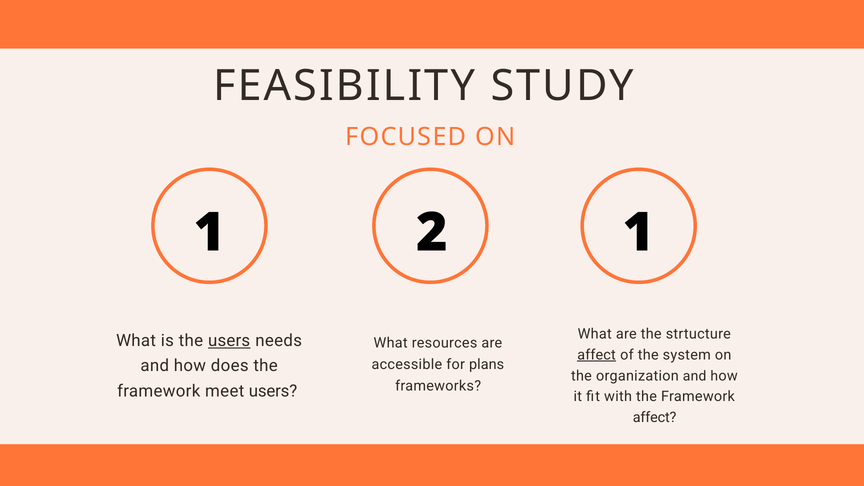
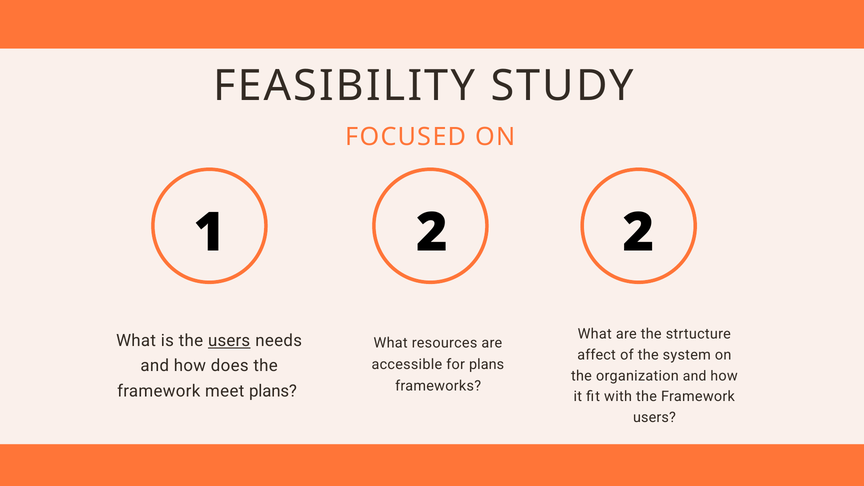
2 1: 1 -> 2
affect at (597, 355) underline: present -> none
meet users: users -> plans
affect at (655, 418): affect -> users
